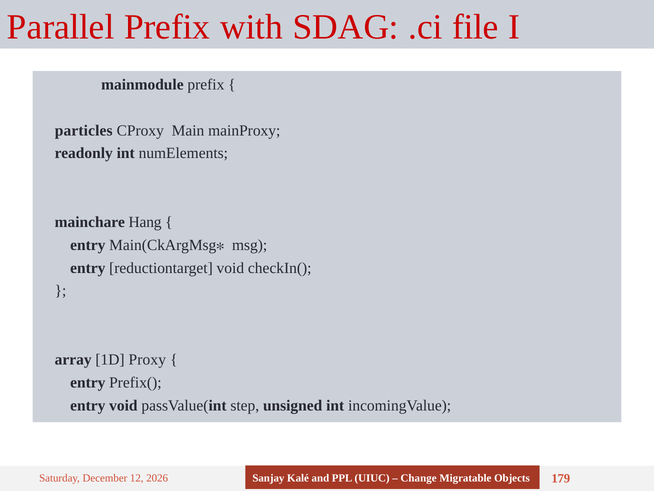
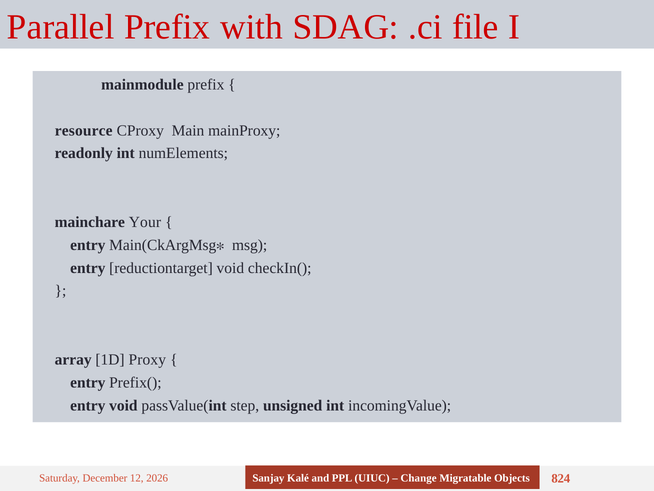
particles: particles -> resource
Hang: Hang -> Your
179: 179 -> 824
